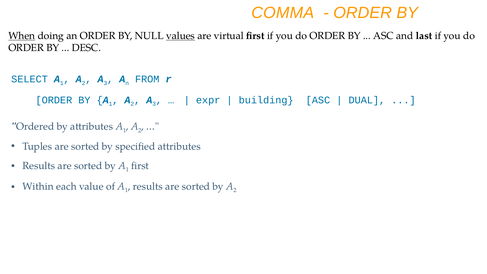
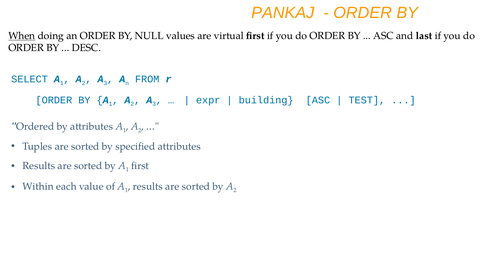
COMMA: COMMA -> PANKAJ
values underline: present -> none
DUAL: DUAL -> TEST
